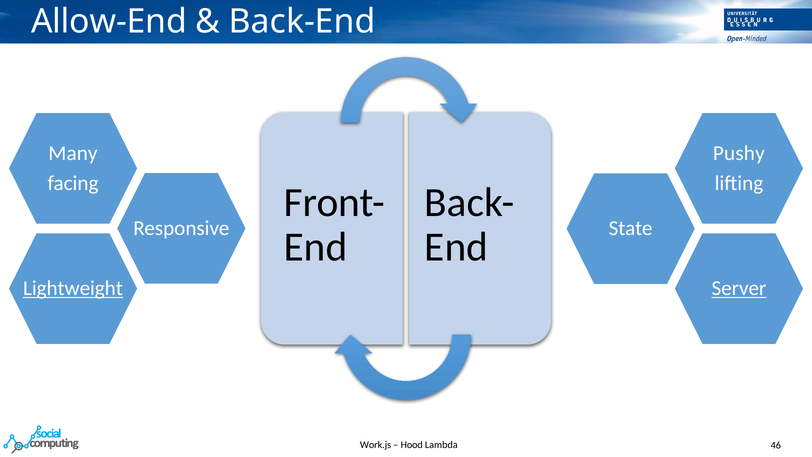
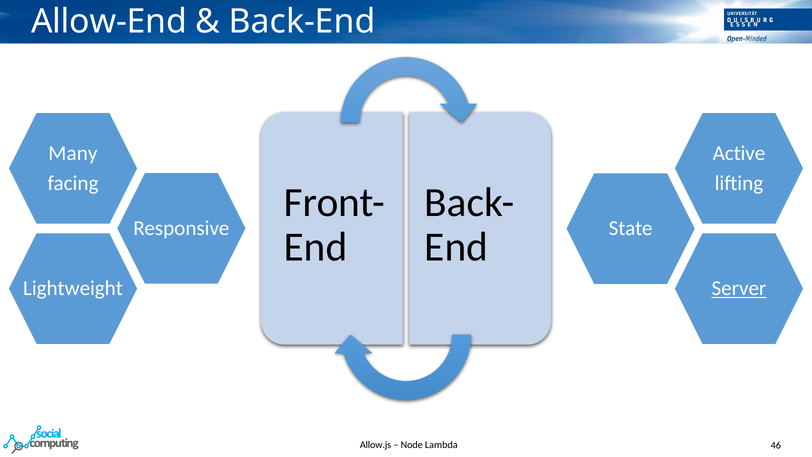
Pushy: Pushy -> Active
Lightweight underline: present -> none
Work.js: Work.js -> Allow.js
Hood: Hood -> Node
